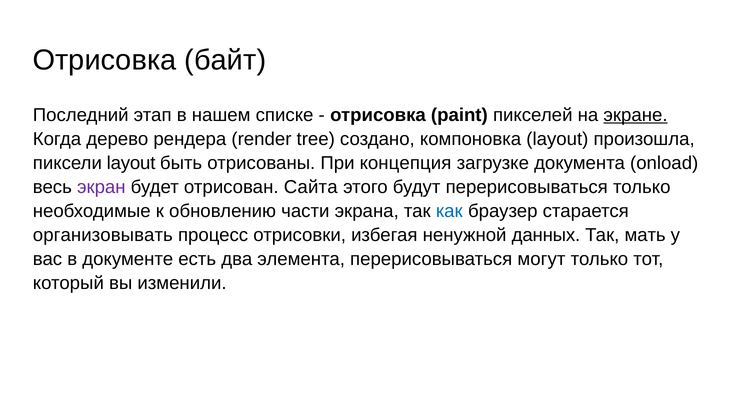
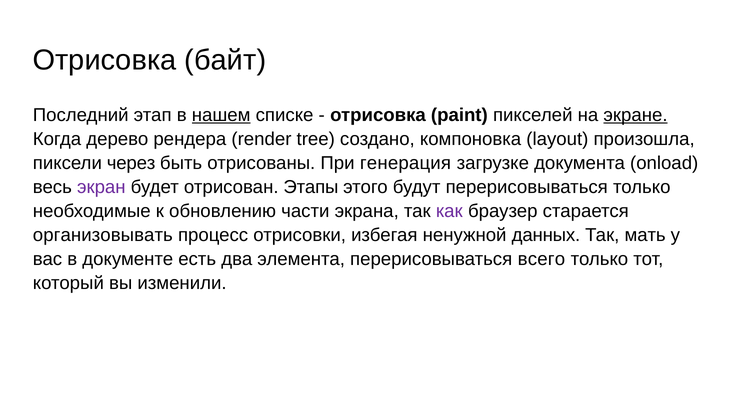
нашем underline: none -> present
пиксели layout: layout -> через
концепция: концепция -> генерация
Сайта: Сайта -> Этапы
как colour: blue -> purple
могут: могут -> всего
